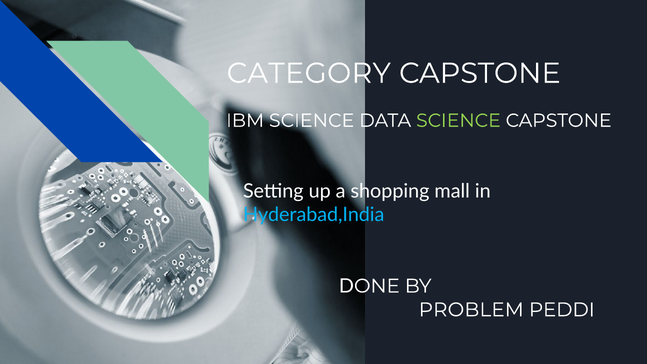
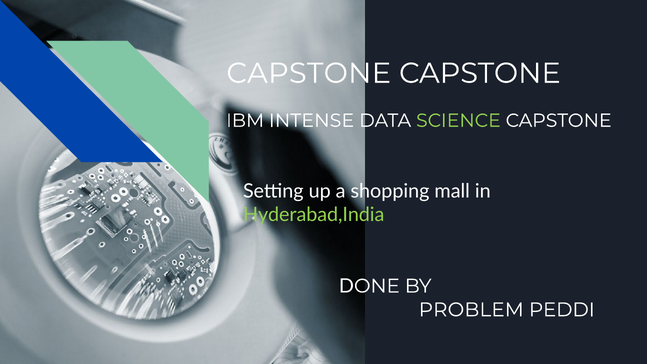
CATEGORY at (309, 73): CATEGORY -> CAPSTONE
IBM SCIENCE: SCIENCE -> INTENSE
Hyderabad,India colour: light blue -> light green
